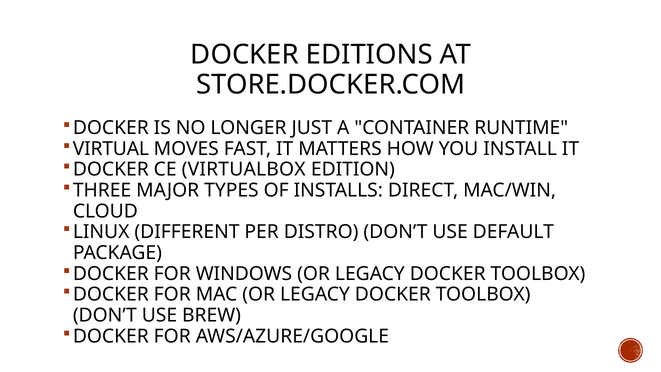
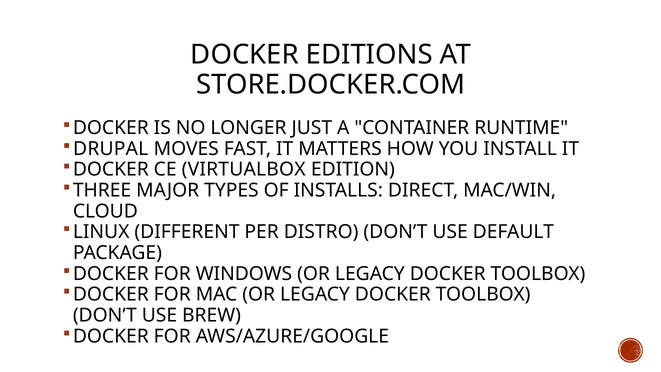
VIRTUAL: VIRTUAL -> DRUPAL
